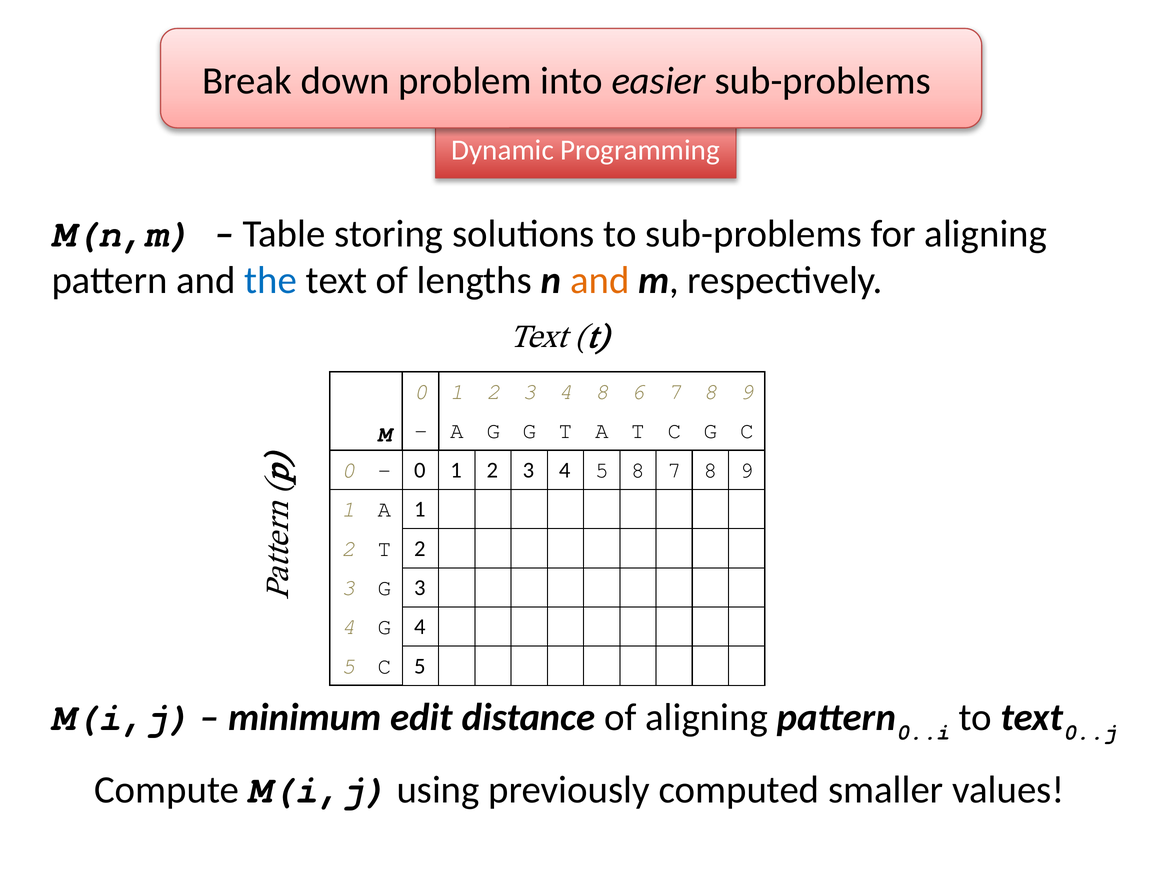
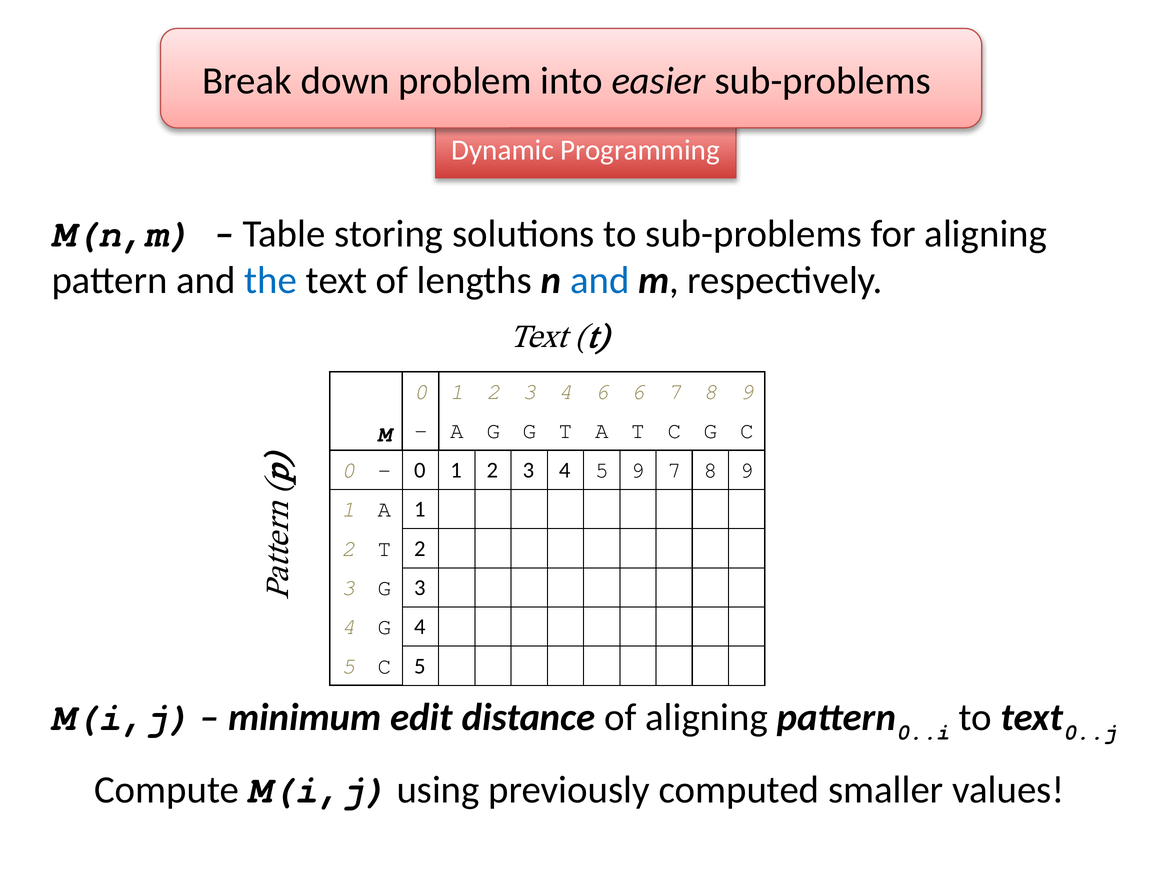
and at (600, 280) colour: orange -> blue
8 at (602, 392): 8 -> 6
5 8: 8 -> 9
